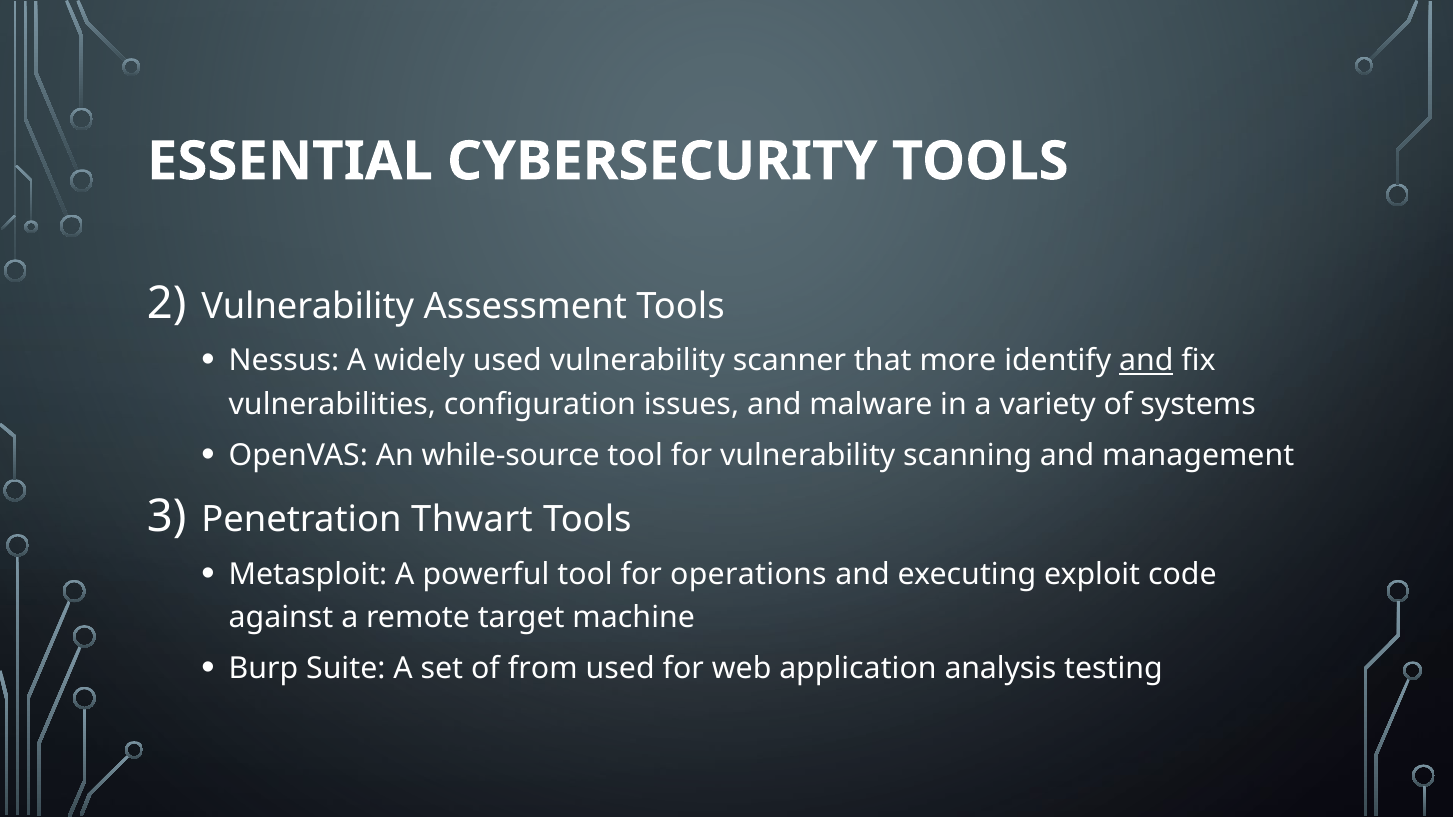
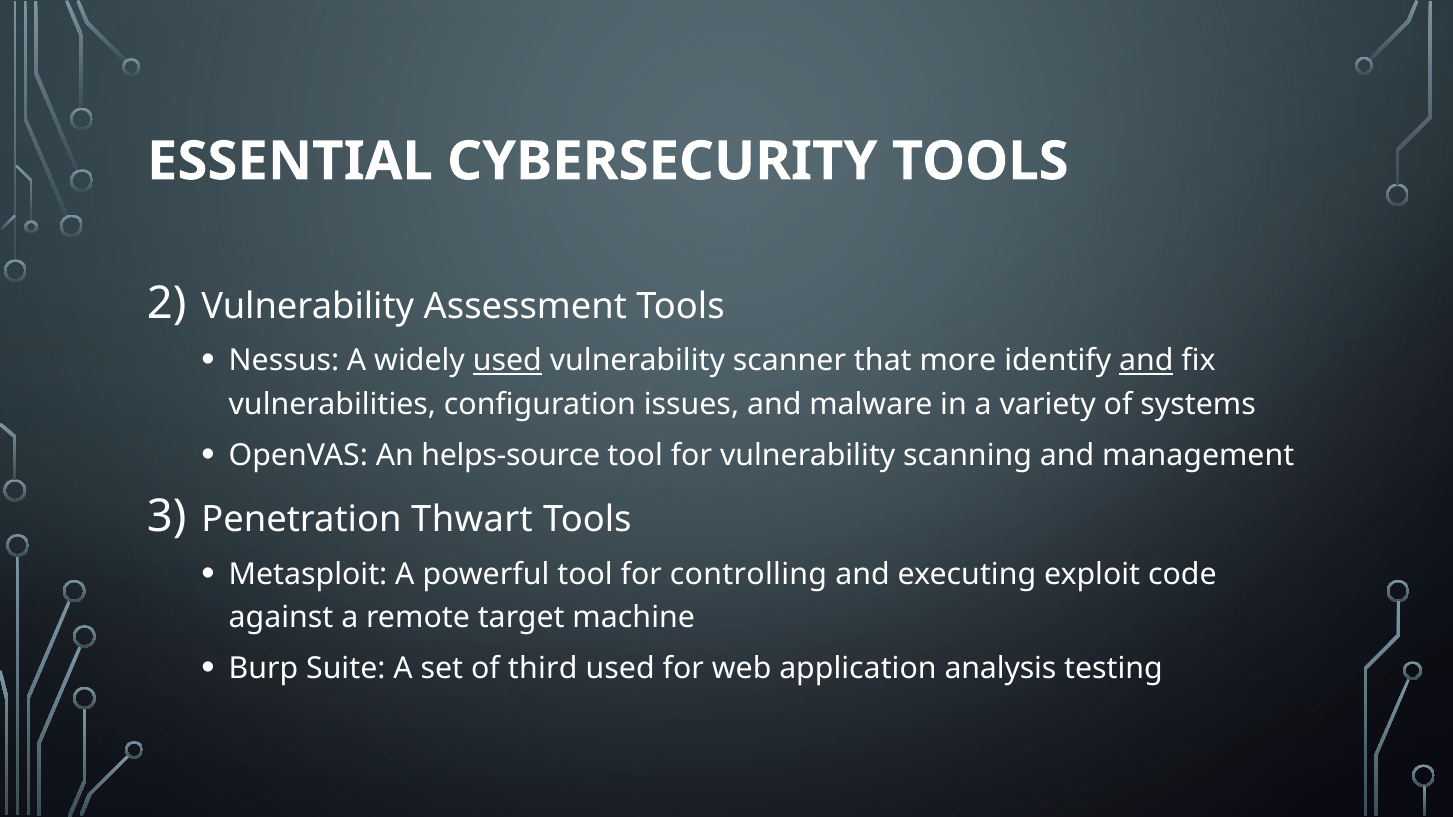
used at (507, 361) underline: none -> present
while-source: while-source -> helps-source
operations: operations -> controlling
from: from -> third
